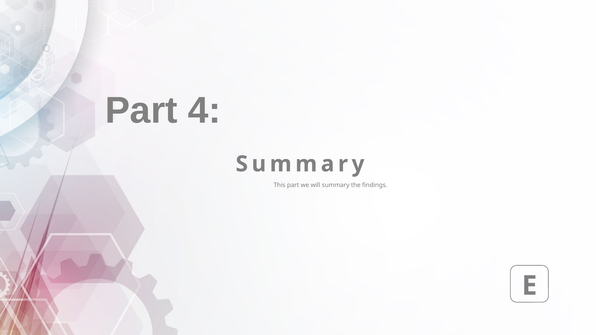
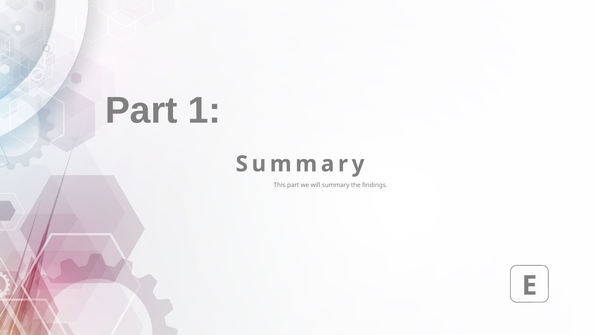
4: 4 -> 1
